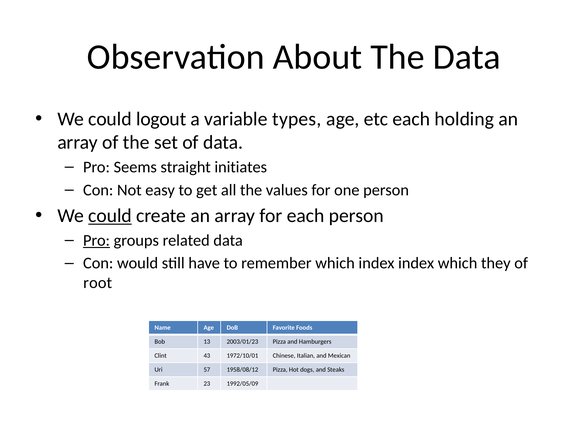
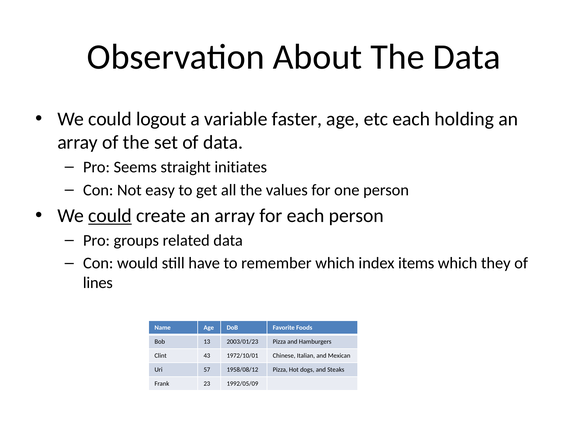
types: types -> faster
Pro at (96, 240) underline: present -> none
index index: index -> items
root: root -> lines
